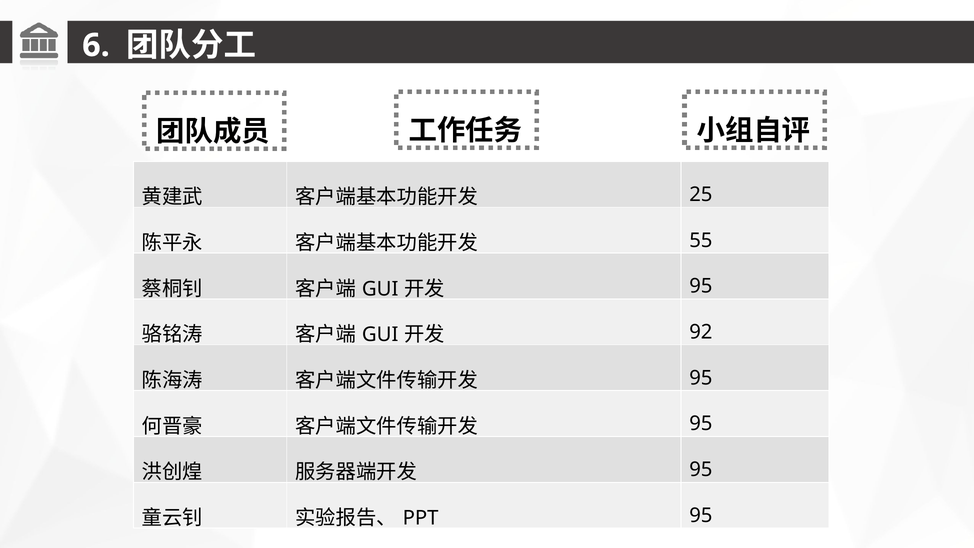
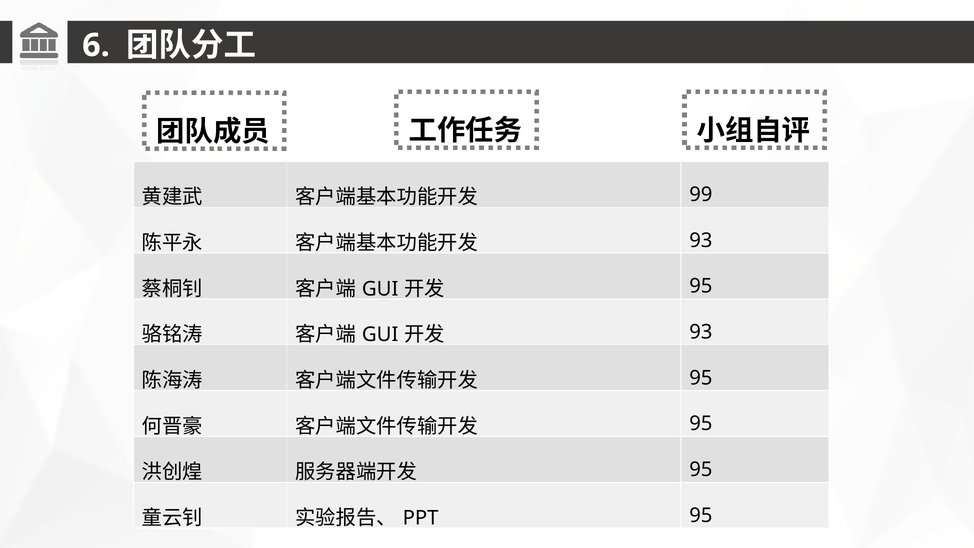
25: 25 -> 99
55 at (701, 240): 55 -> 93
92 at (701, 332): 92 -> 93
